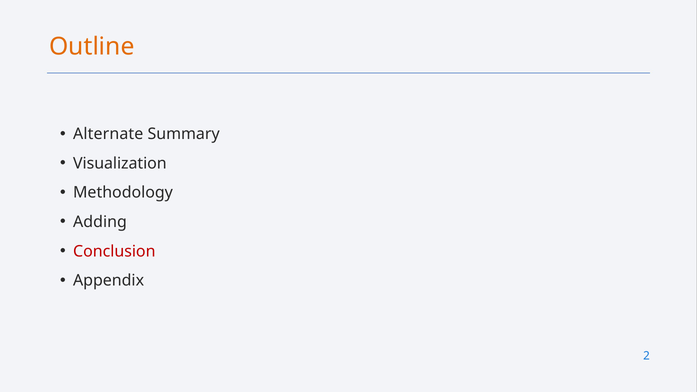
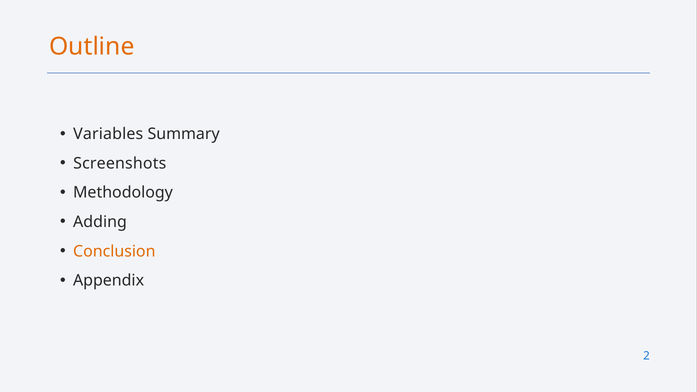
Alternate: Alternate -> Variables
Visualization: Visualization -> Screenshots
Conclusion colour: red -> orange
